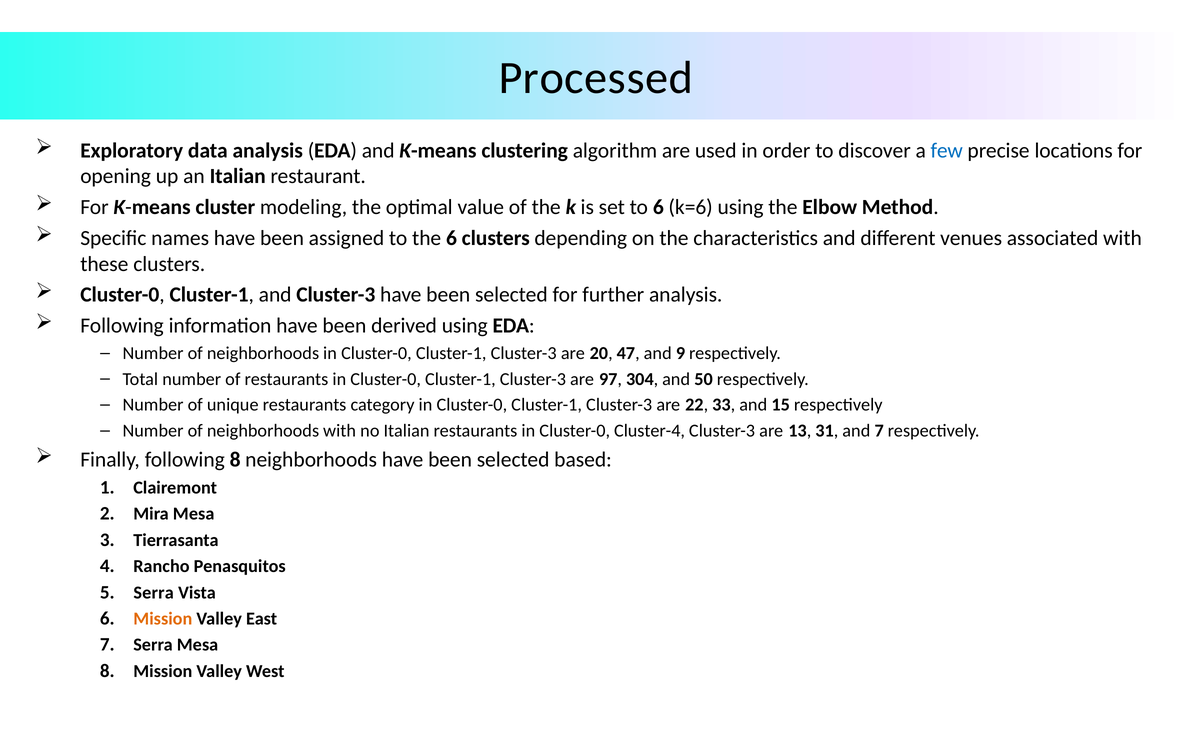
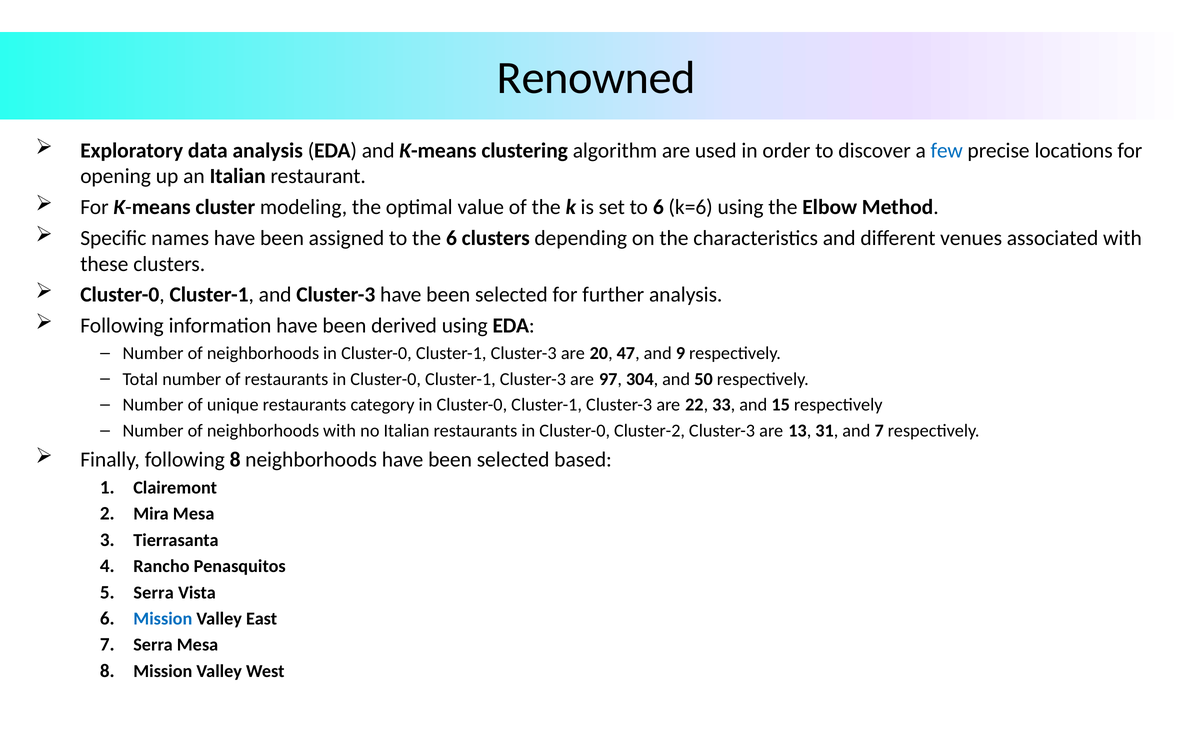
Processed: Processed -> Renowned
Cluster-4: Cluster-4 -> Cluster-2
Mission at (163, 619) colour: orange -> blue
